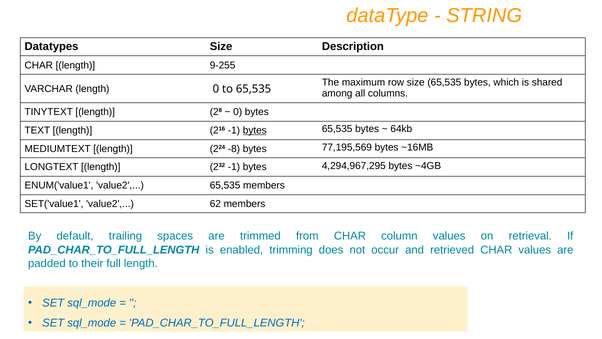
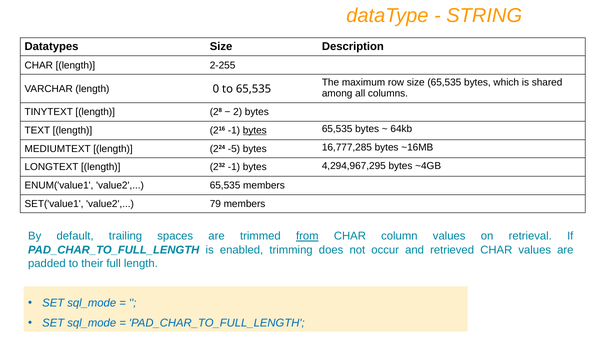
9-255: 9-255 -> 2-255
0 at (238, 112): 0 -> 2
-8: -8 -> -5
77,195,569: 77,195,569 -> 16,777,285
62: 62 -> 79
from underline: none -> present
